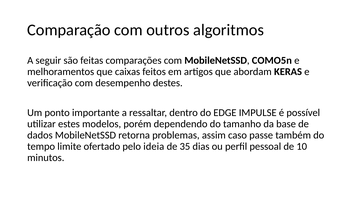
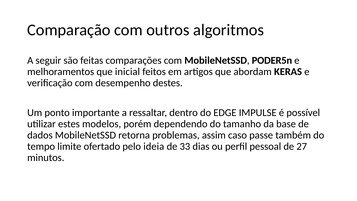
COMO5n: COMO5n -> PODER5n
caixas: caixas -> inicial
35: 35 -> 33
10: 10 -> 27
